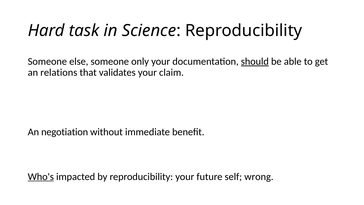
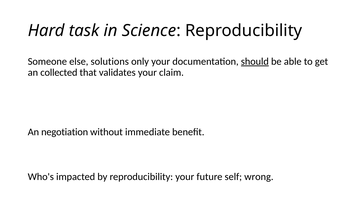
else someone: someone -> solutions
relations: relations -> collected
Who's underline: present -> none
